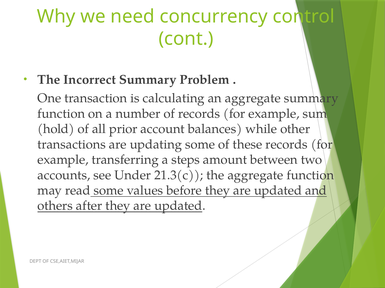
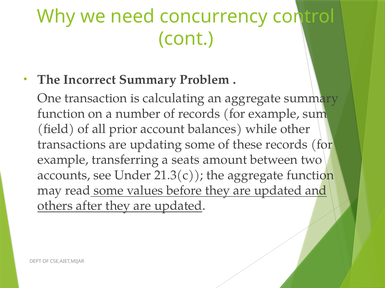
hold: hold -> field
steps: steps -> seats
